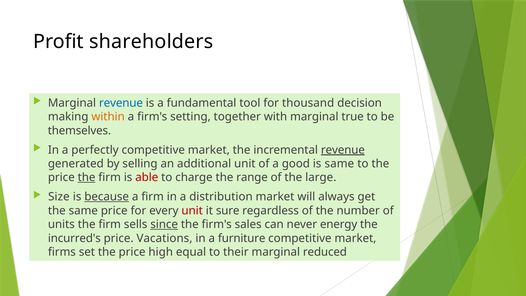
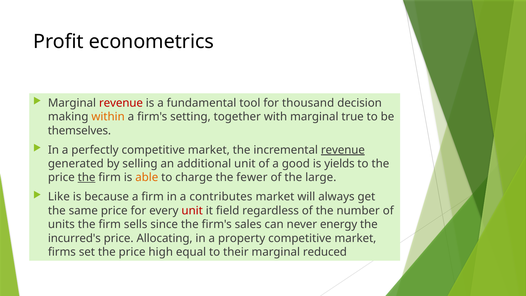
shareholders: shareholders -> econometrics
revenue at (121, 103) colour: blue -> red
is same: same -> yields
able colour: red -> orange
range: range -> fewer
Size: Size -> Like
because underline: present -> none
distribution: distribution -> contributes
sure: sure -> field
since underline: present -> none
Vacations: Vacations -> Allocating
furniture: furniture -> property
